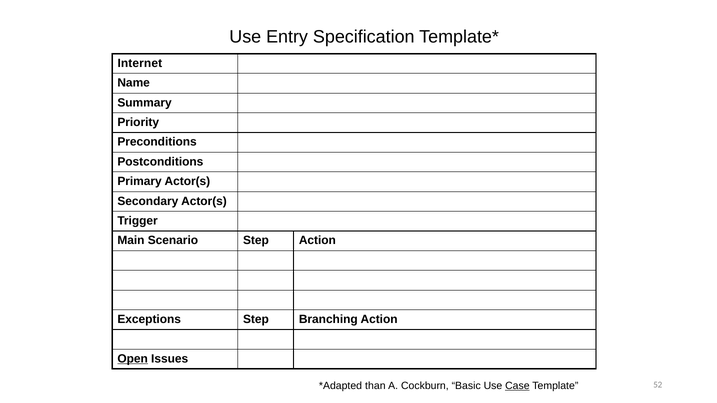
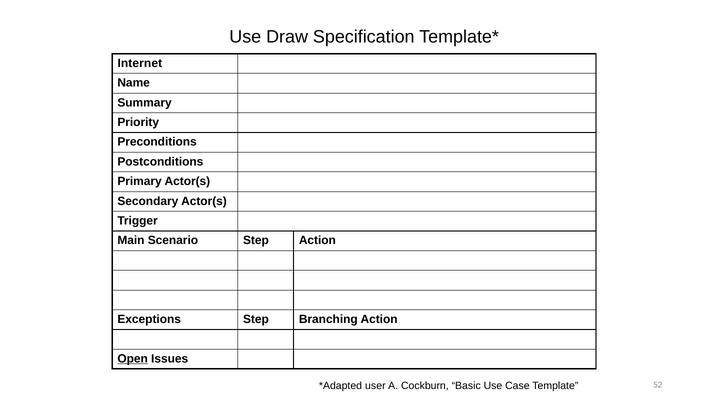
Entry: Entry -> Draw
than: than -> user
Case underline: present -> none
